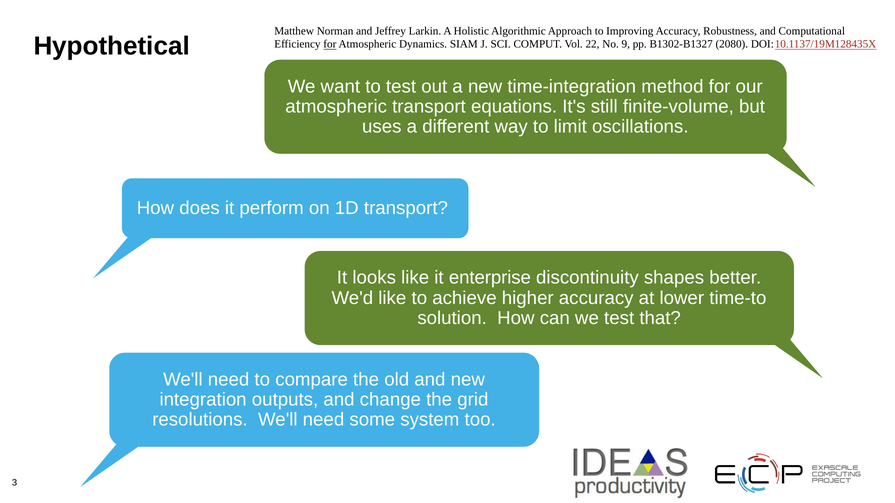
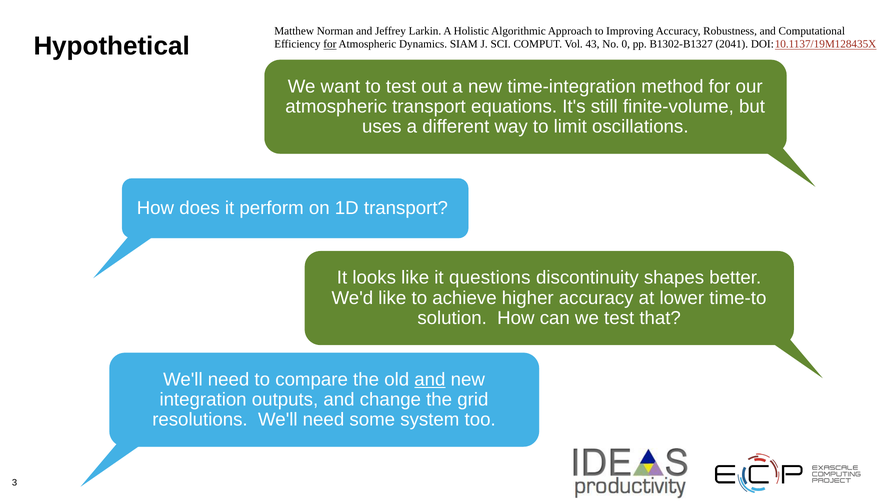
22: 22 -> 43
9: 9 -> 0
2080: 2080 -> 2041
enterprise: enterprise -> questions
and at (430, 380) underline: none -> present
